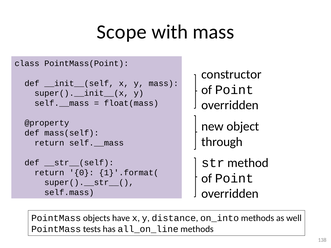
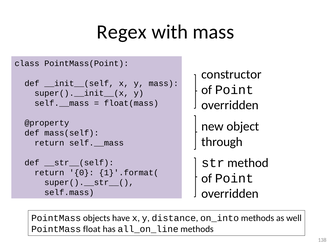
Scope: Scope -> Regex
tests: tests -> float
